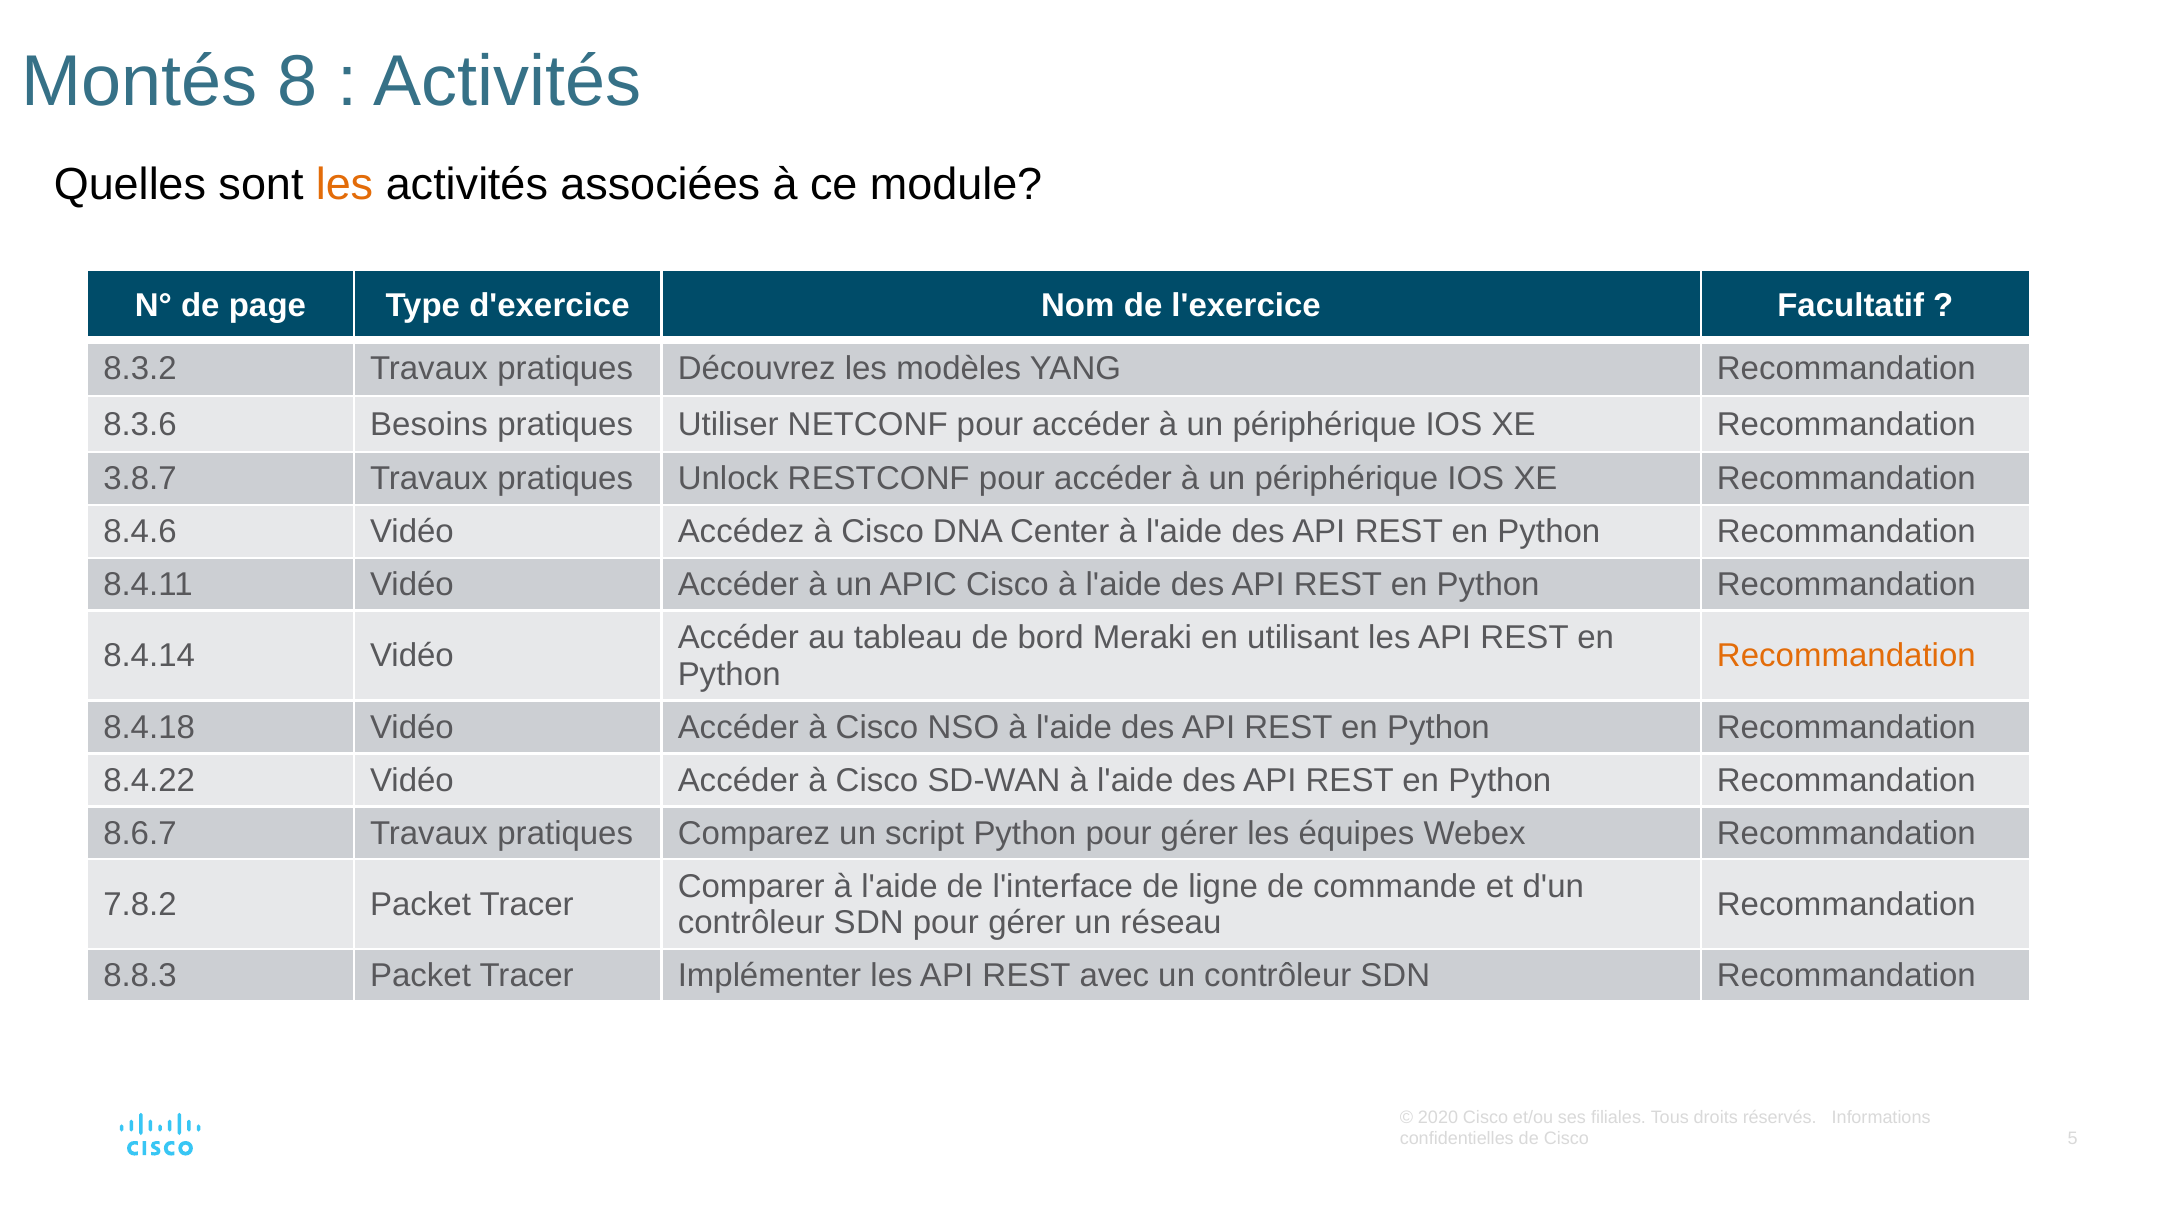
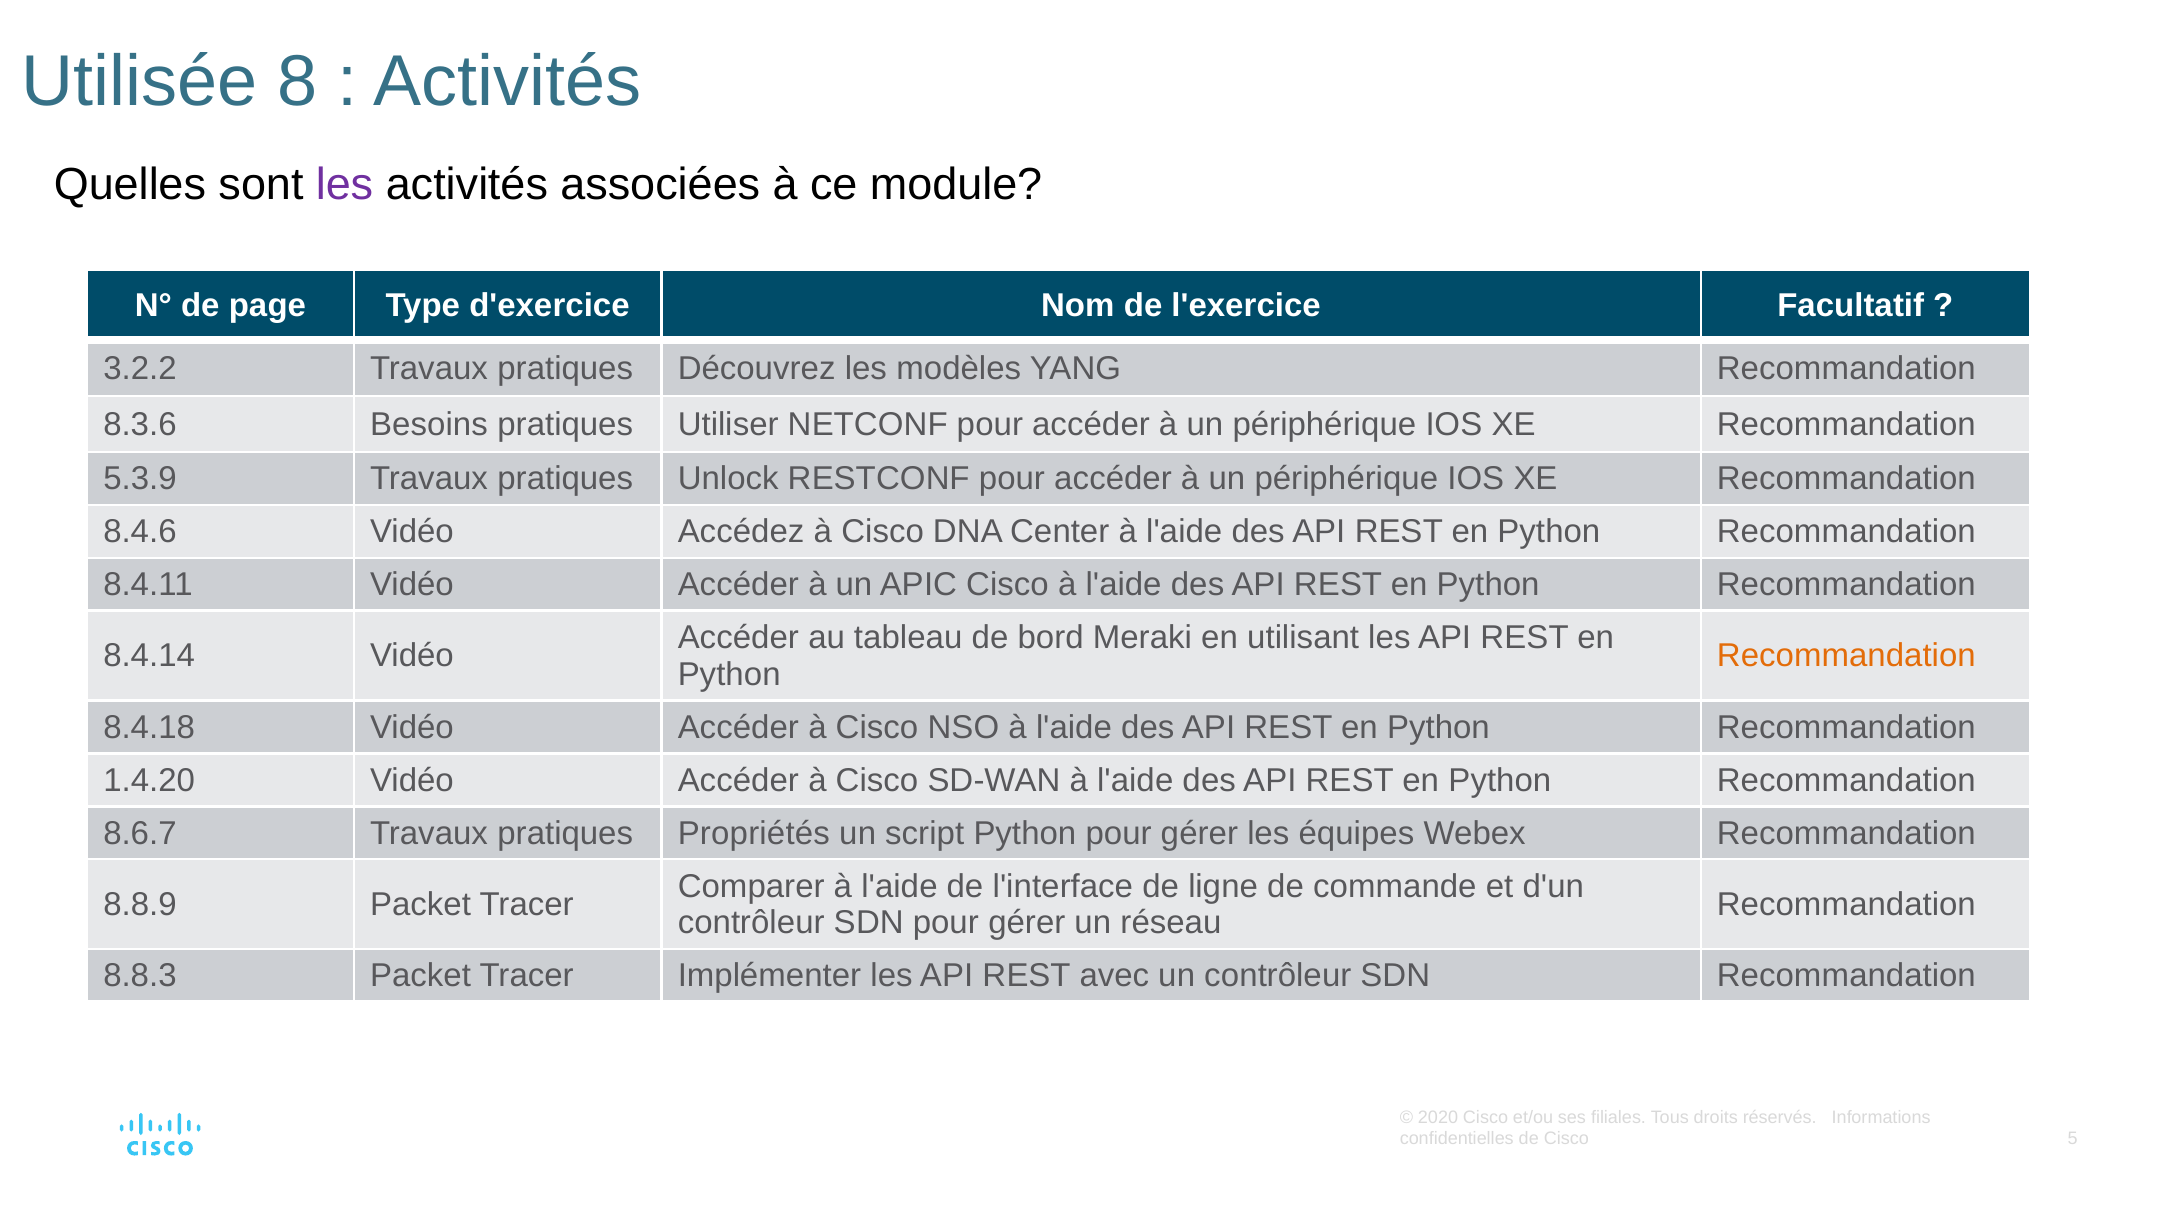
Montés: Montés -> Utilisée
les at (345, 185) colour: orange -> purple
8.3.2: 8.3.2 -> 3.2.2
3.8.7: 3.8.7 -> 5.3.9
8.4.22: 8.4.22 -> 1.4.20
Comparez: Comparez -> Propriétés
7.8.2: 7.8.2 -> 8.8.9
